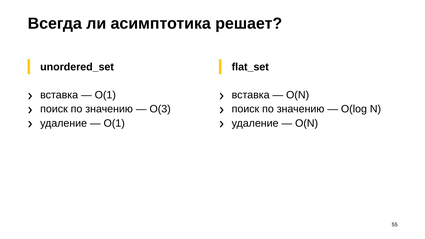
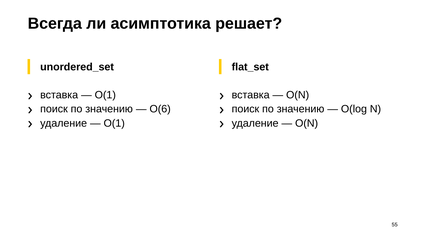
O(3: O(3 -> O(6
